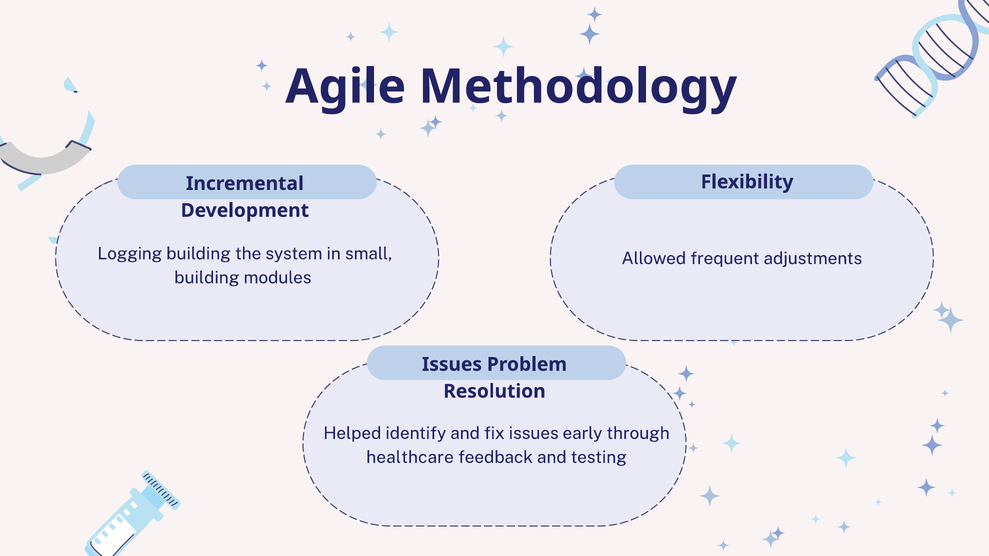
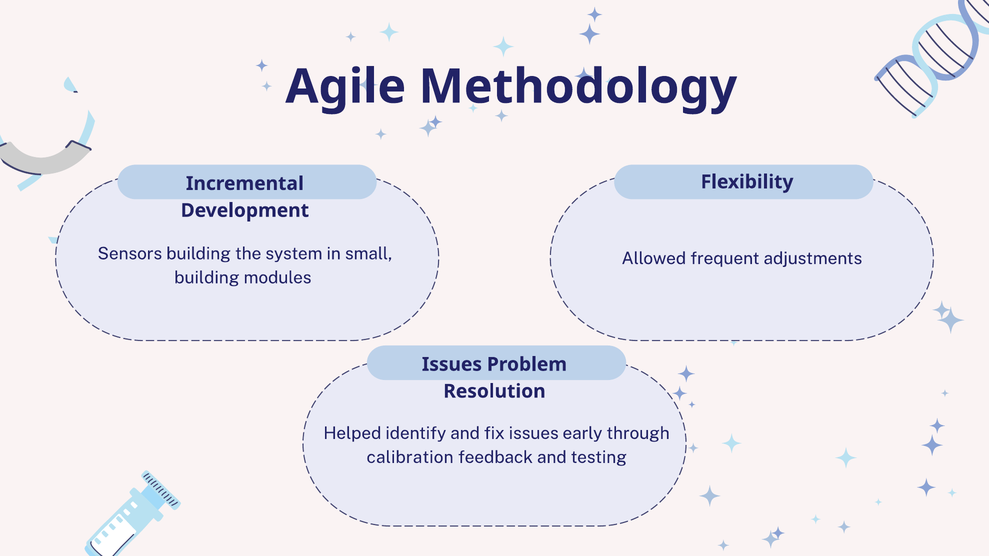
Logging: Logging -> Sensors
healthcare: healthcare -> calibration
